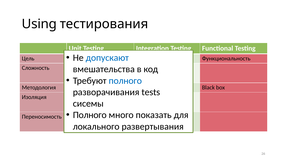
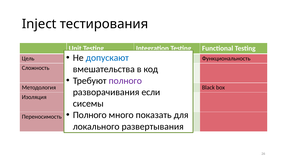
Using: Using -> Inject
полного at (125, 81) colour: blue -> purple
tests: tests -> если
